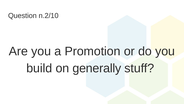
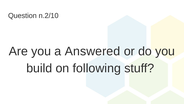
Promotion: Promotion -> Answered
generally: generally -> following
